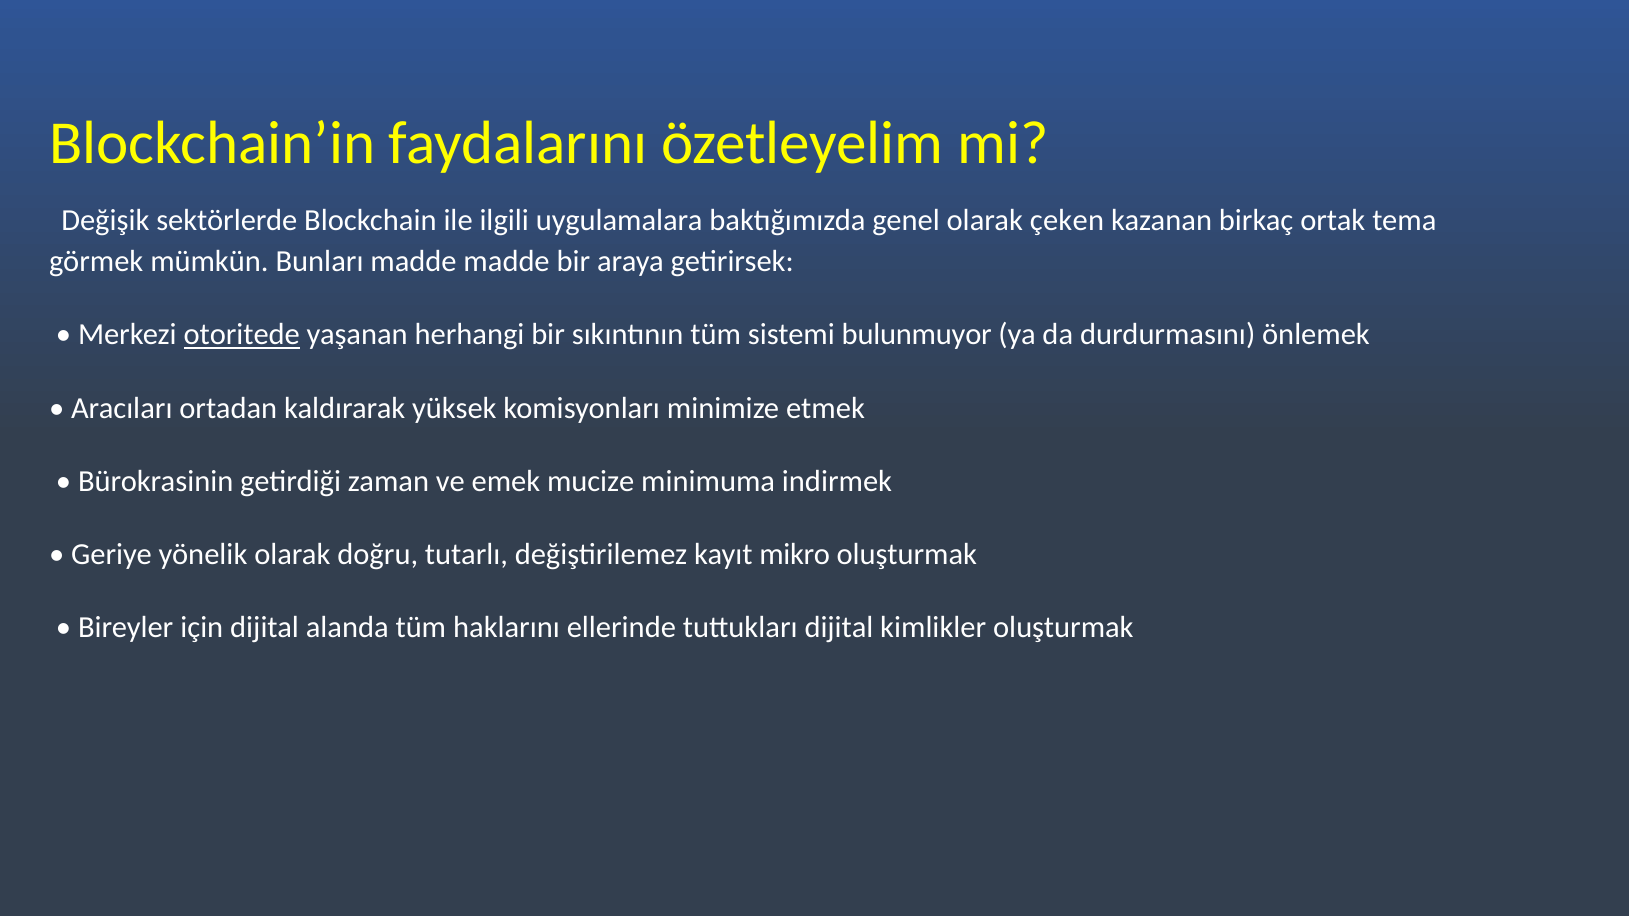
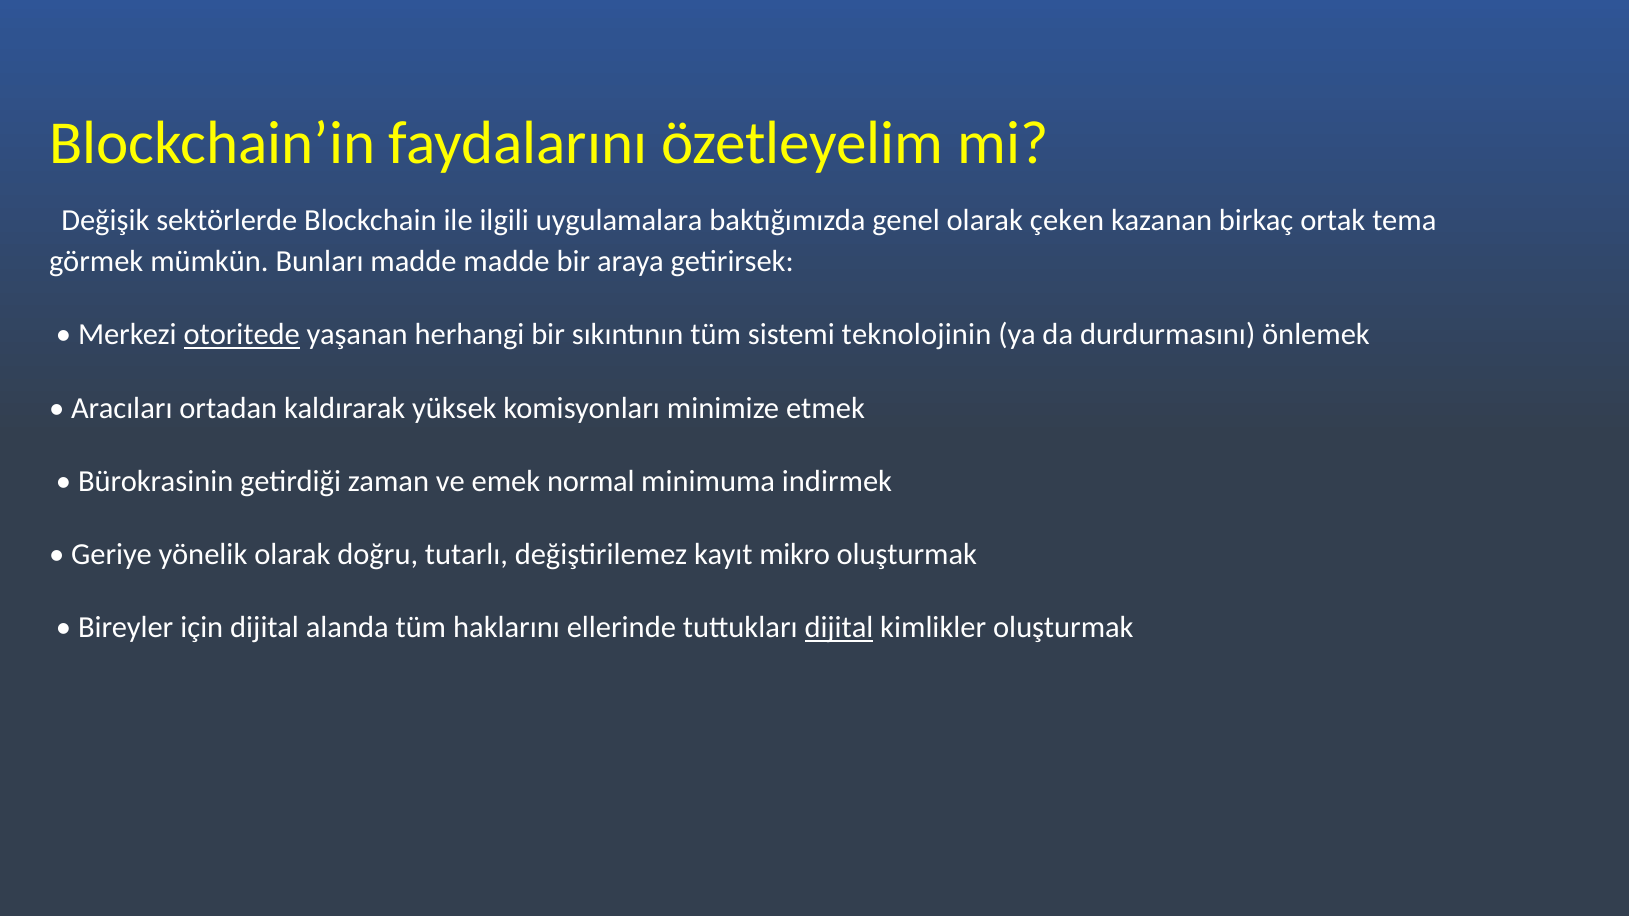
bulunmuyor: bulunmuyor -> teknolojinin
mucize: mucize -> normal
dijital at (839, 628) underline: none -> present
